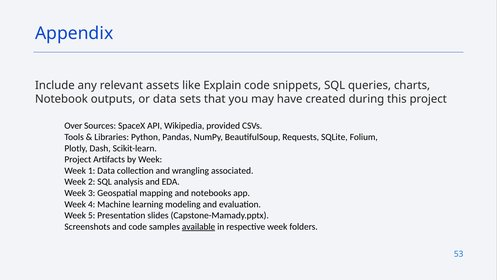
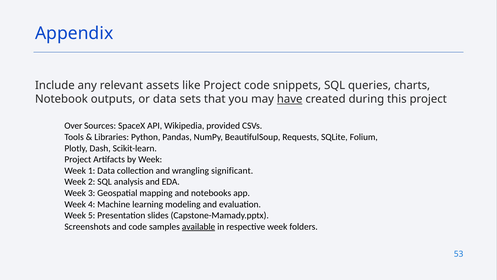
like Explain: Explain -> Project
have underline: none -> present
associated: associated -> significant
